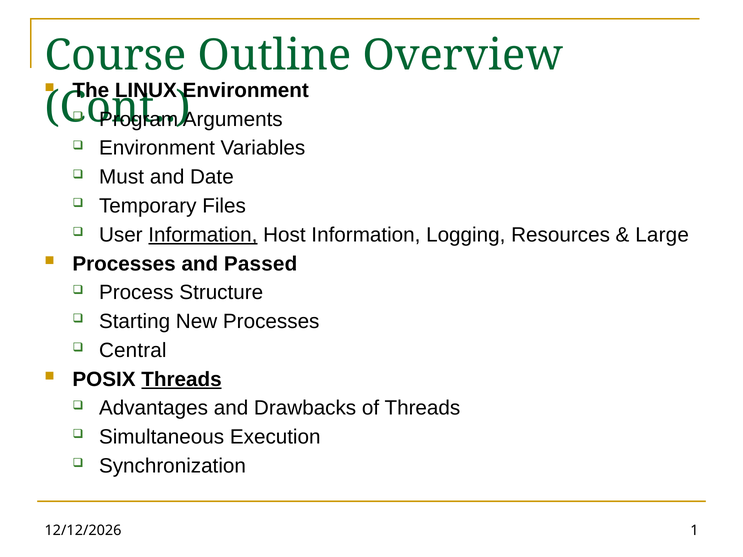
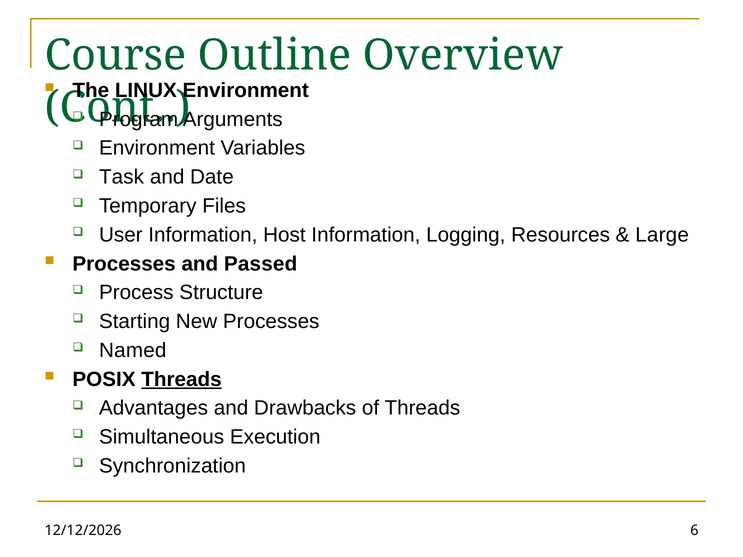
Must: Must -> Task
Information at (203, 235) underline: present -> none
Central: Central -> Named
1: 1 -> 6
